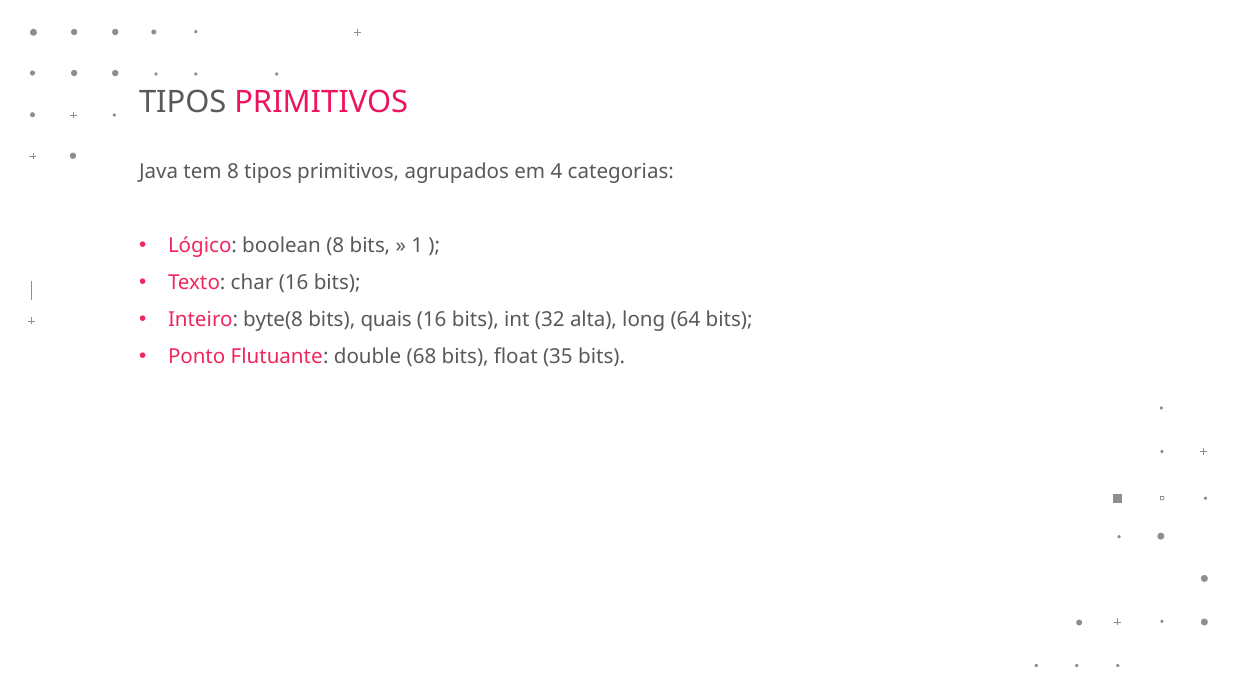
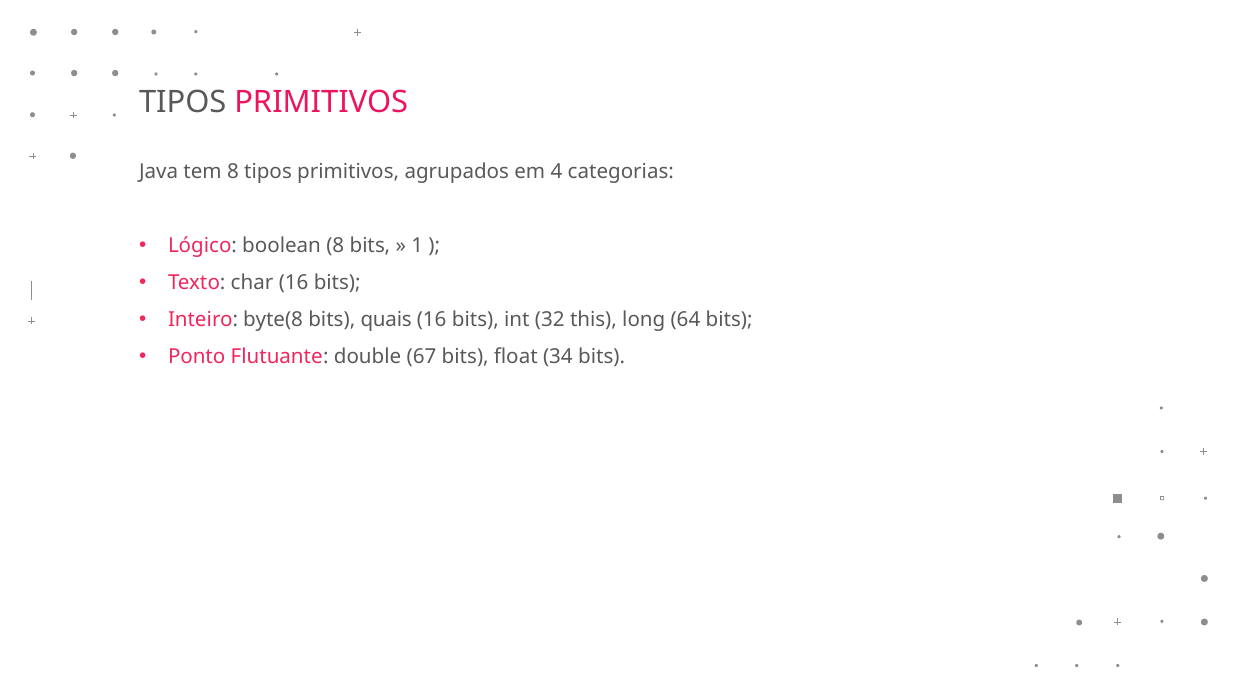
alta: alta -> this
68: 68 -> 67
35: 35 -> 34
